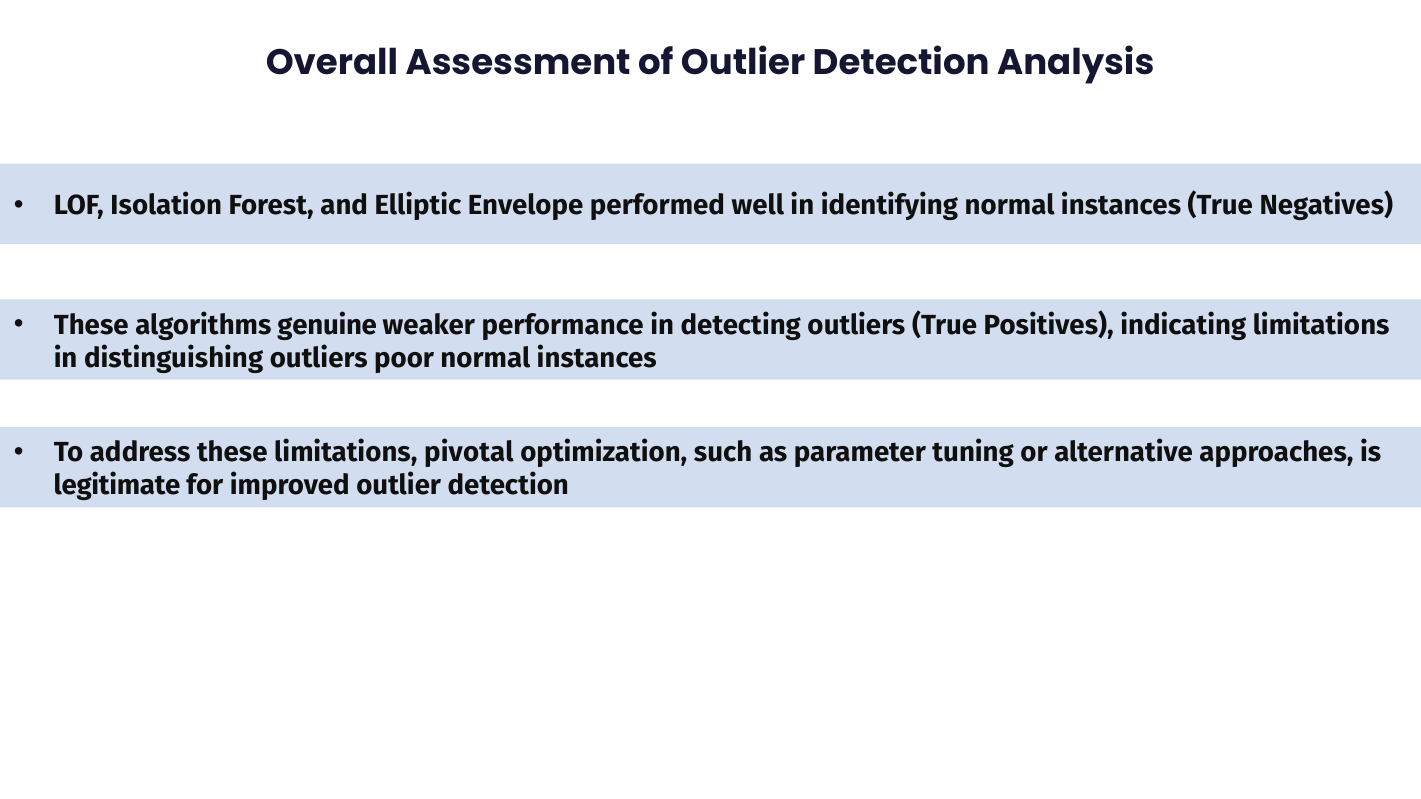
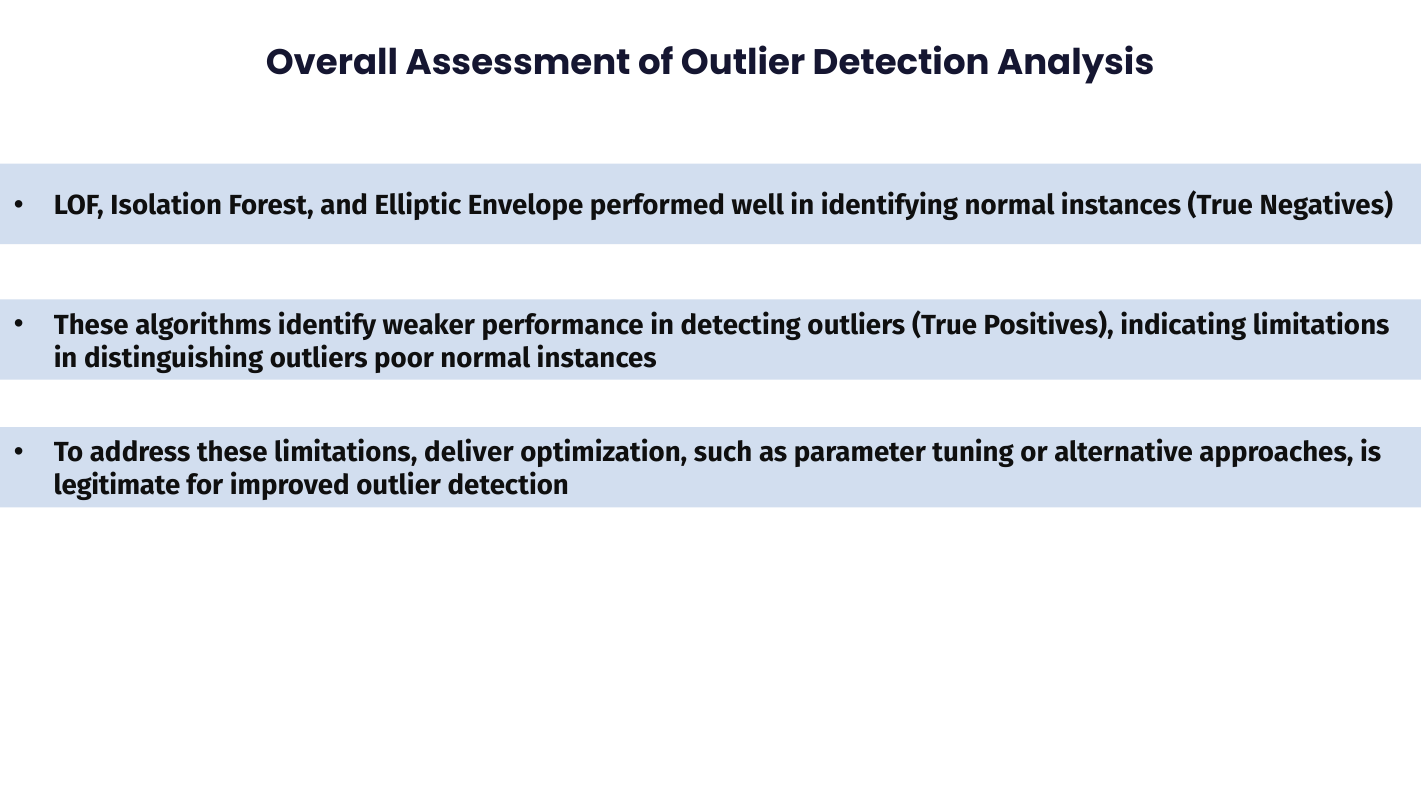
genuine: genuine -> identify
pivotal: pivotal -> deliver
